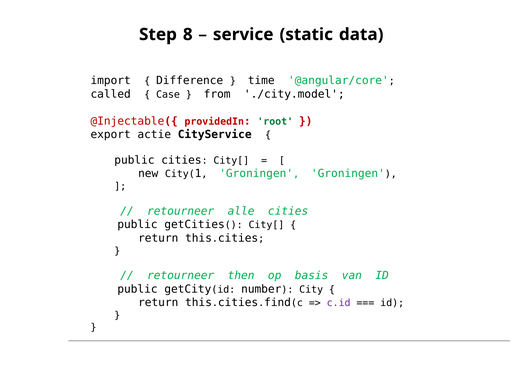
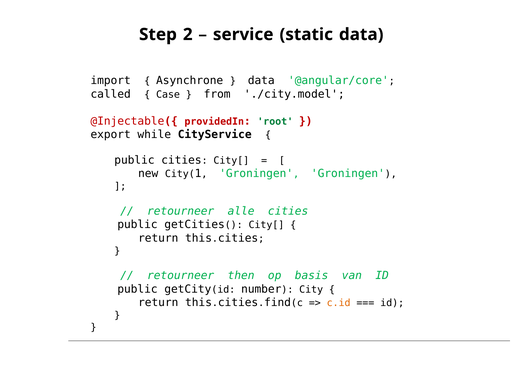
8: 8 -> 2
Difference: Difference -> Asynchrone
time at (261, 81): time -> data
actie: actie -> while
c.id colour: purple -> orange
